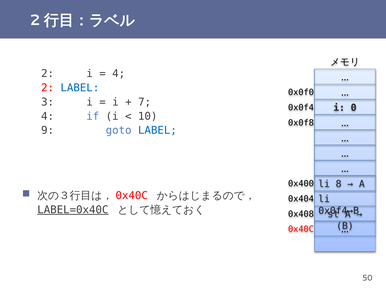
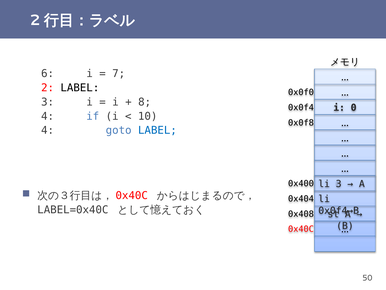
2 at (48, 74): 2 -> 6
4 at (119, 74): 4 -> 7
LABEL at (80, 88) colour: blue -> black
7: 7 -> 8
9 at (48, 130): 9 -> 4
li 8: 8 -> 3
LABEL=0x40C underline: present -> none
